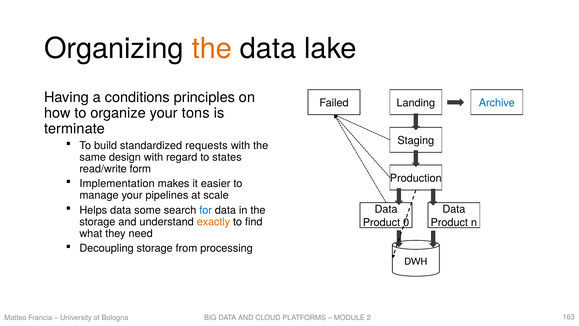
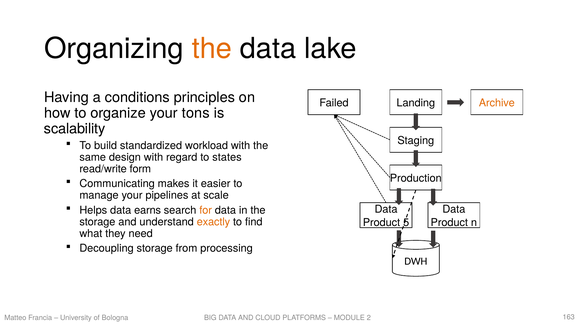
Archive colour: blue -> orange
terminate: terminate -> scalability
requests: requests -> workload
Implementation: Implementation -> Communicating
some: some -> earns
for colour: blue -> orange
0: 0 -> 5
